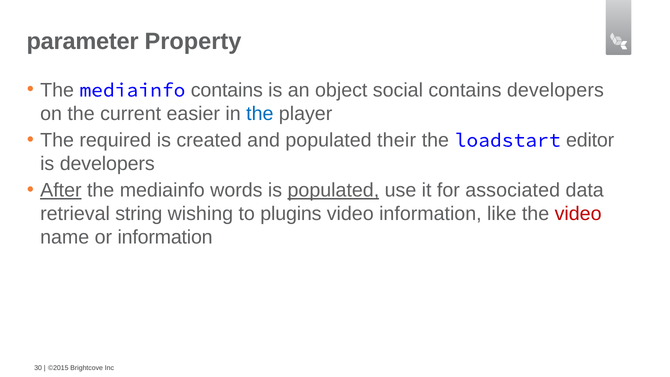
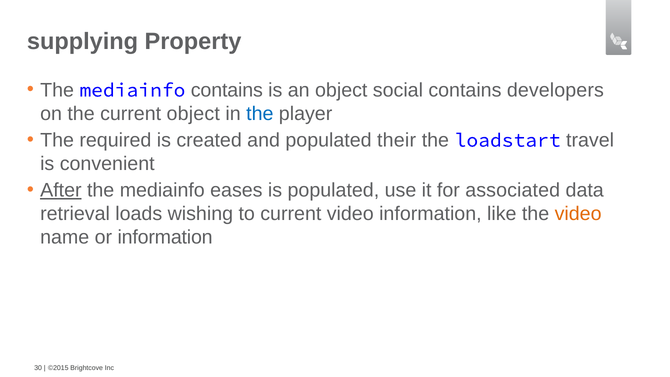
parameter: parameter -> supplying
current easier: easier -> object
editor: editor -> travel
is developers: developers -> convenient
words: words -> eases
populated at (333, 190) underline: present -> none
string: string -> loads
to plugins: plugins -> current
video at (578, 214) colour: red -> orange
